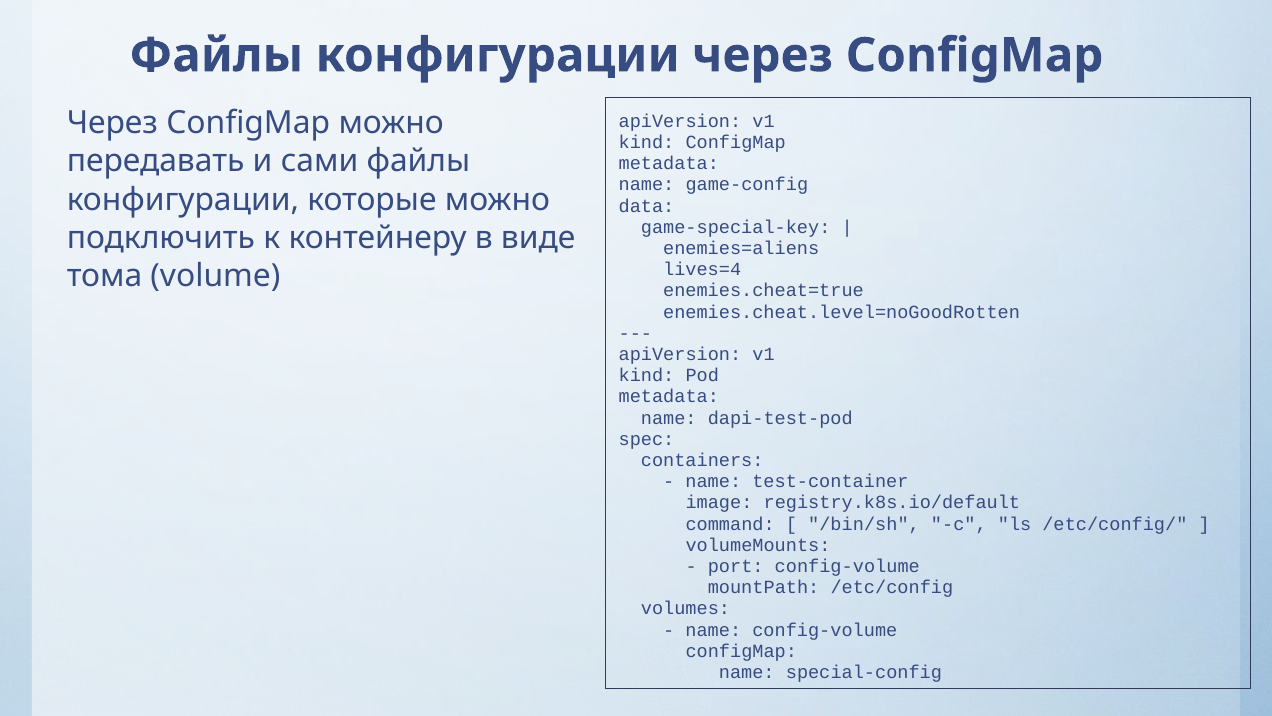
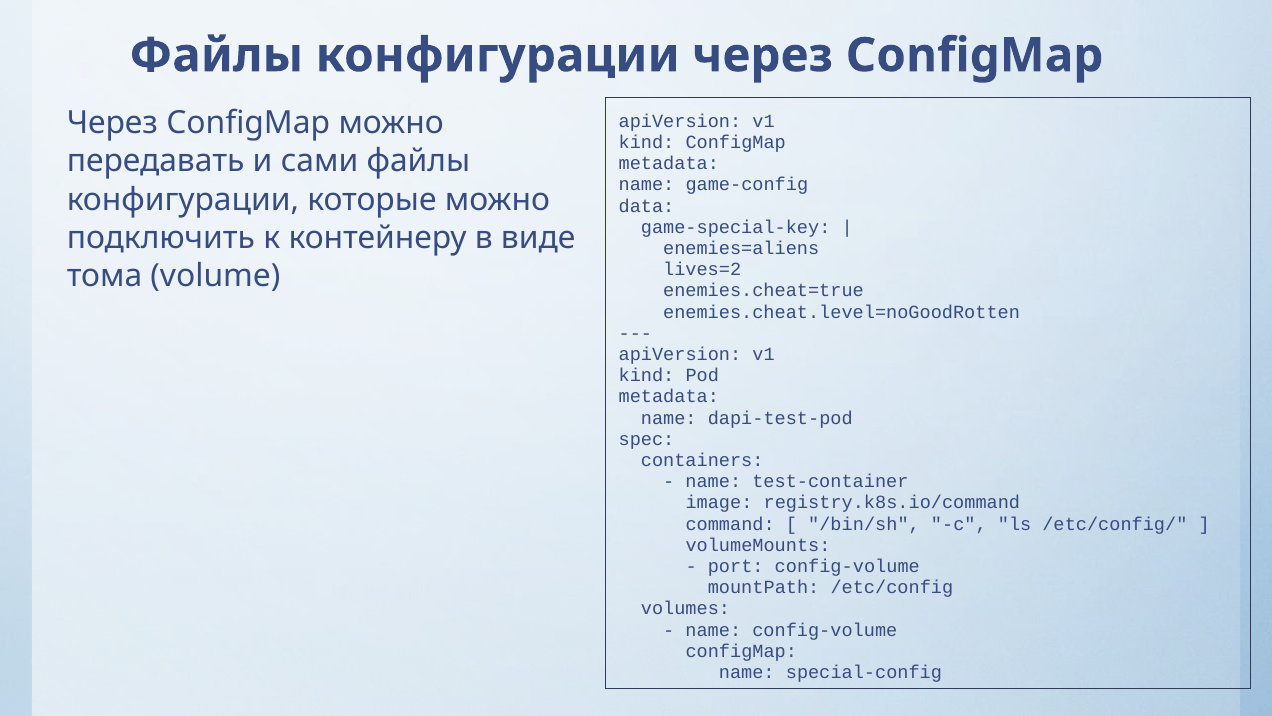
lives=4: lives=4 -> lives=2
registry.k8s.io/default: registry.k8s.io/default -> registry.k8s.io/command
